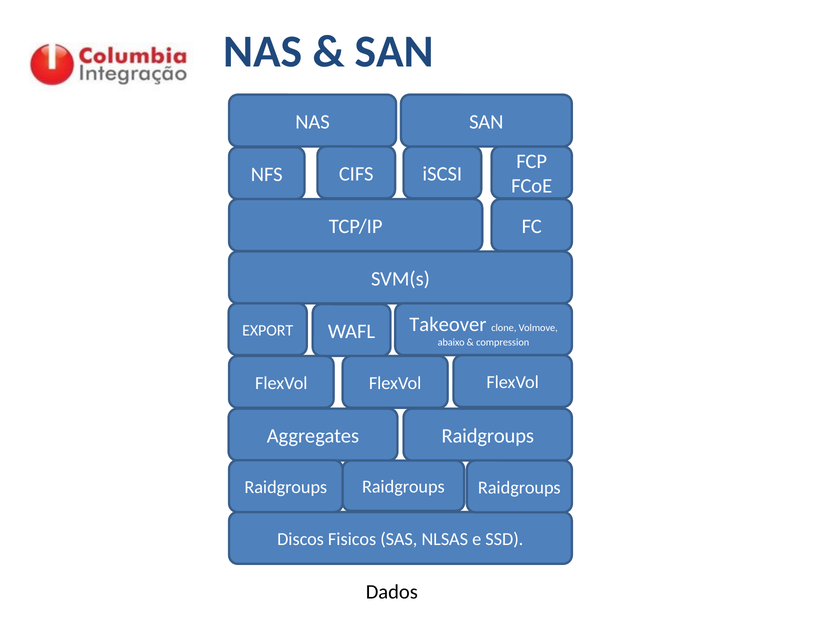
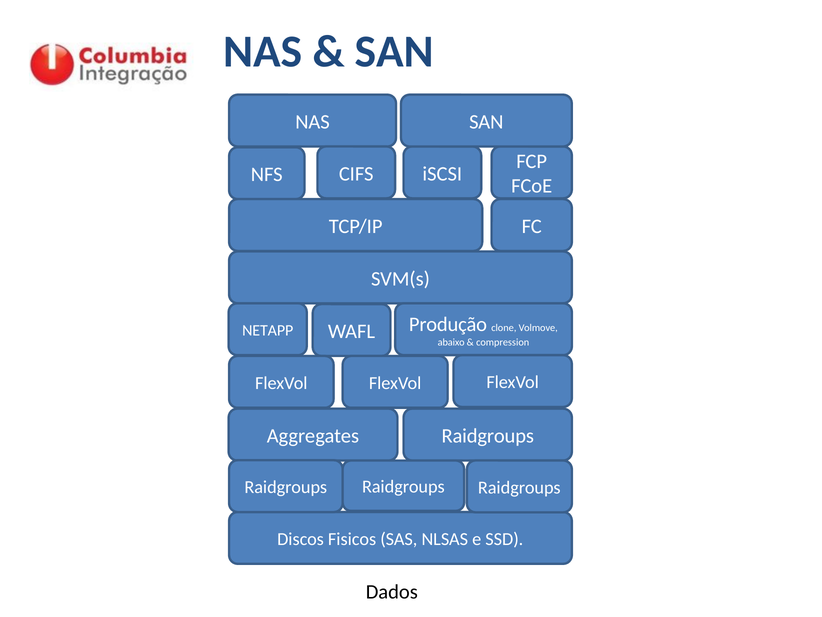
Takeover: Takeover -> Produção
EXPORT: EXPORT -> NETAPP
